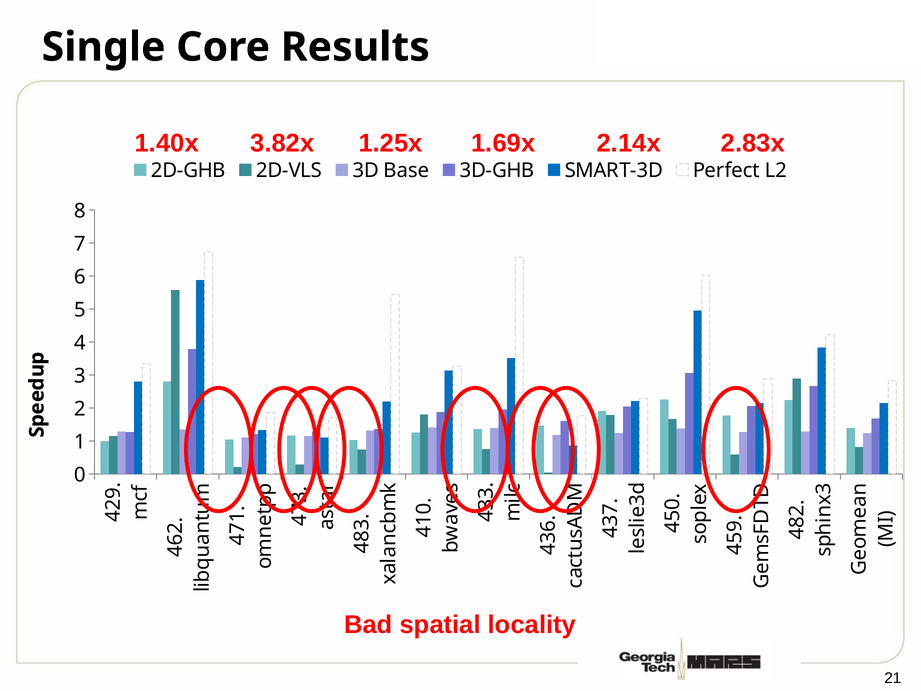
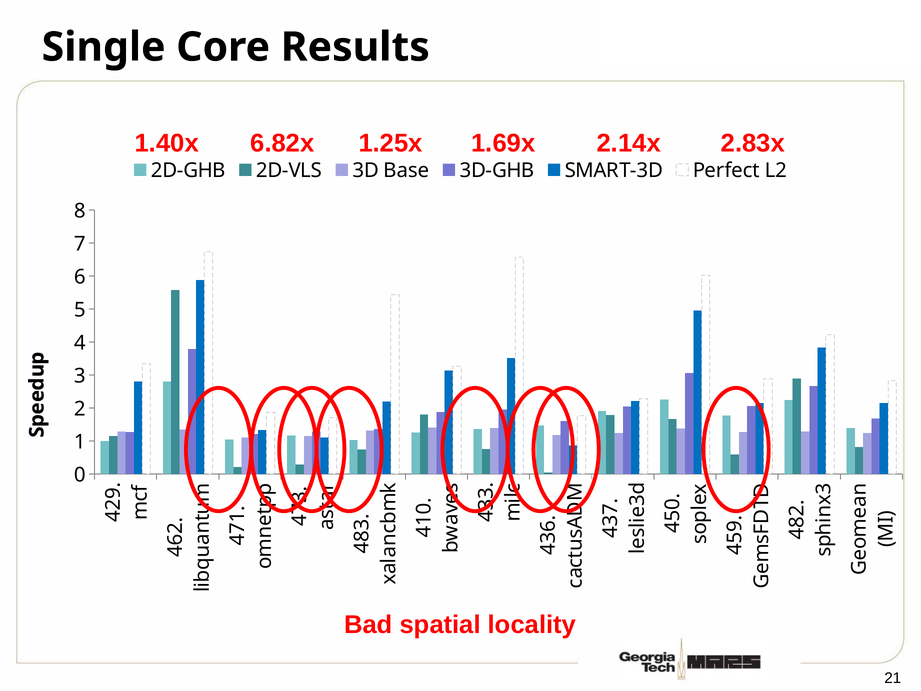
3.82x: 3.82x -> 6.82x
